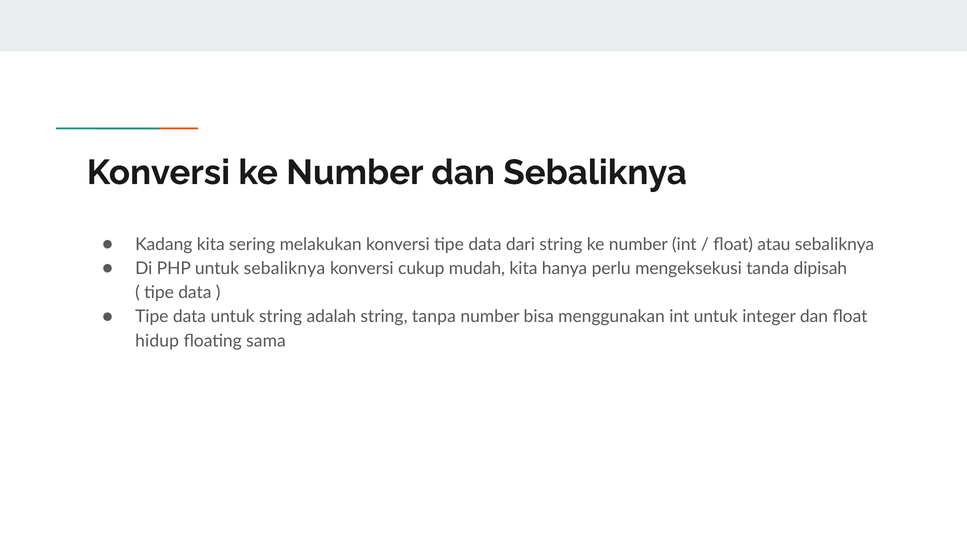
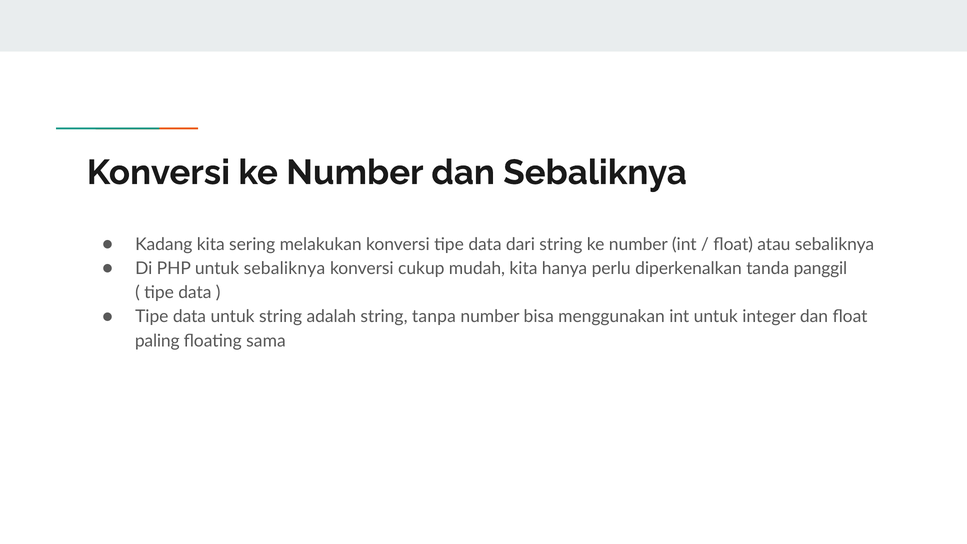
mengeksekusi: mengeksekusi -> diperkenalkan
dipisah: dipisah -> panggil
hidup: hidup -> paling
